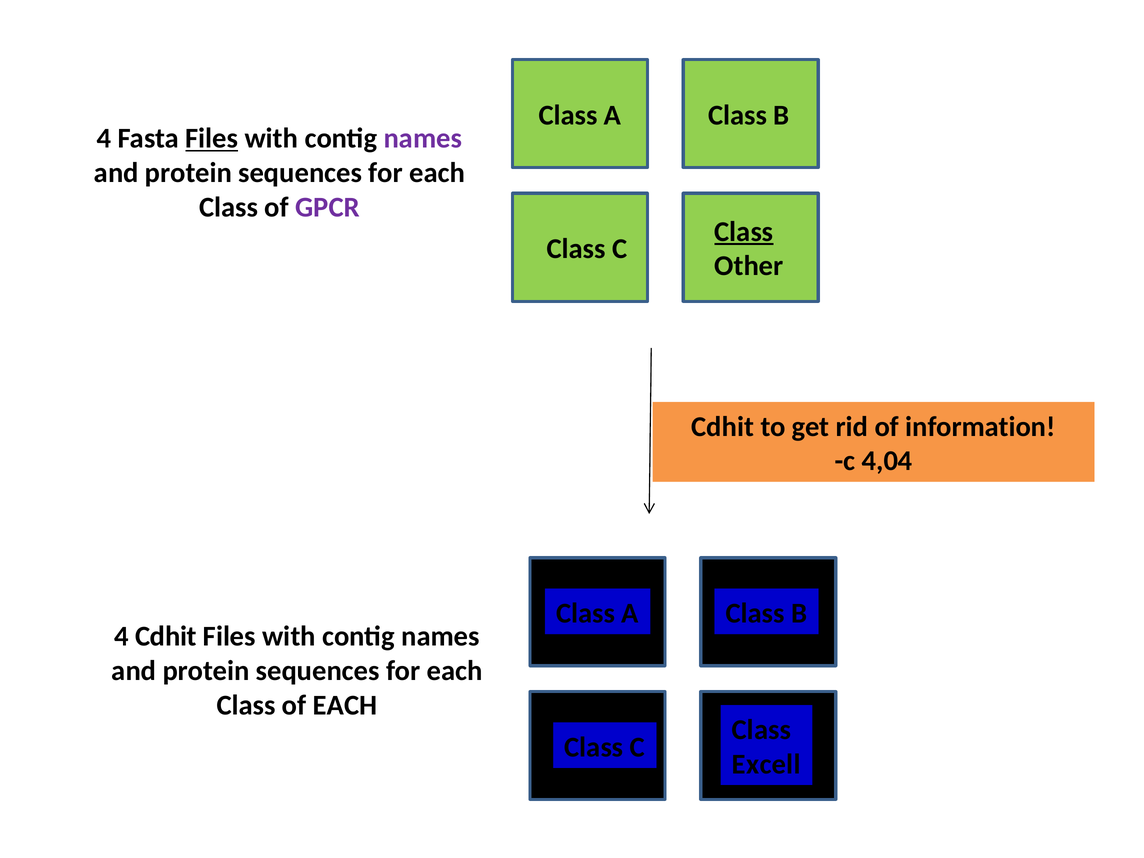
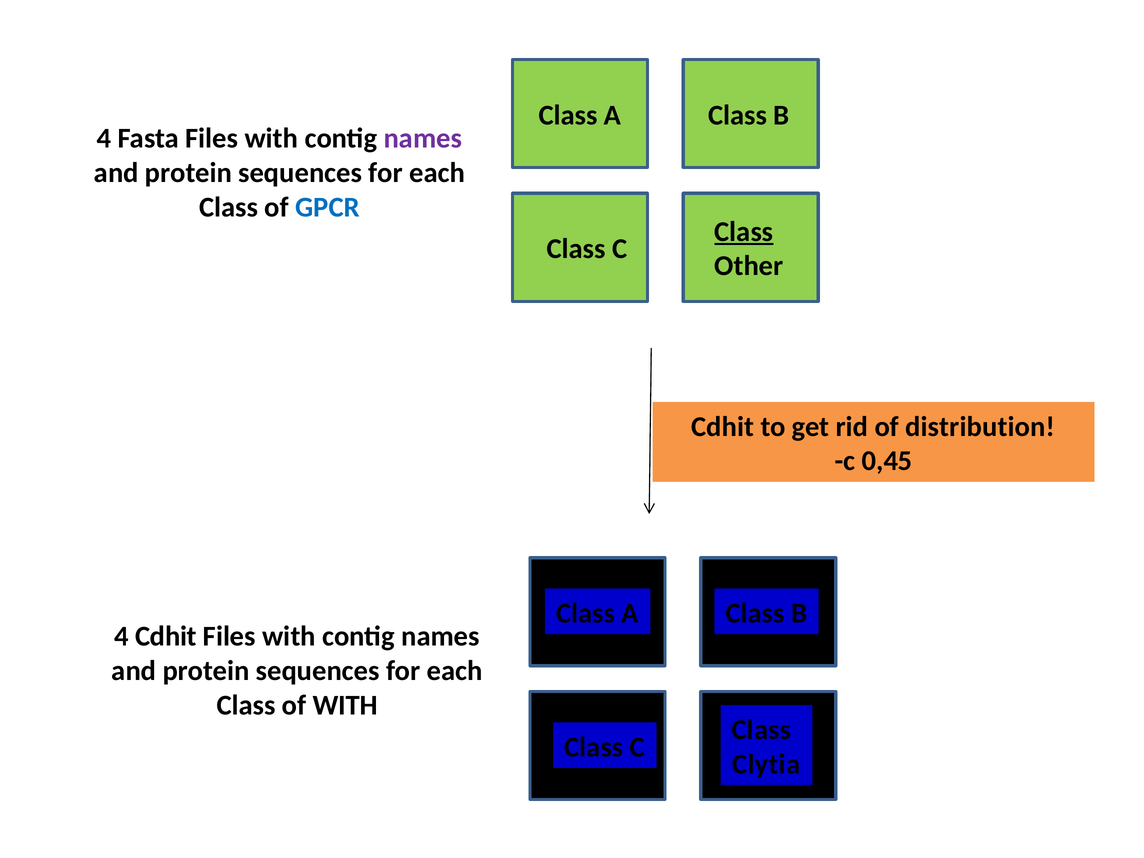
Files at (212, 138) underline: present -> none
GPCR colour: purple -> blue
information: information -> distribution
4,04: 4,04 -> 0,45
of EACH: EACH -> WITH
Excell: Excell -> Clytia
